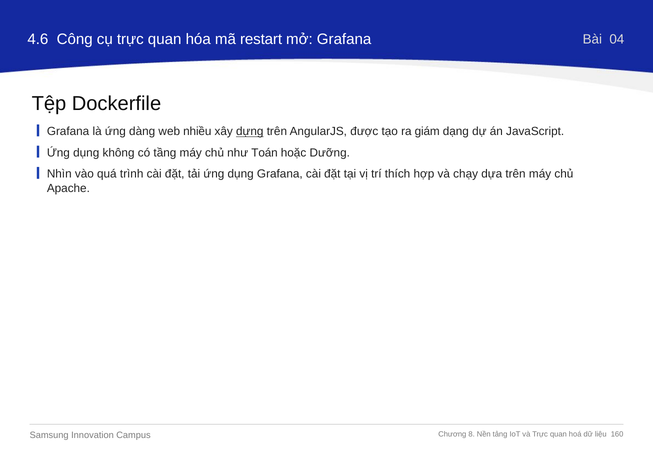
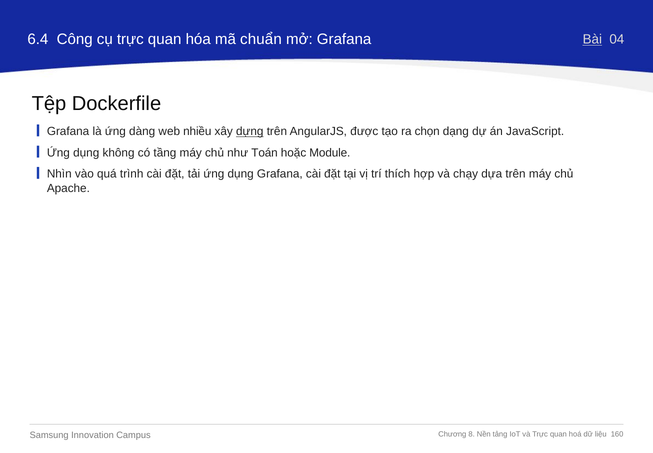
4.6: 4.6 -> 6.4
restart: restart -> chuẩn
Bài underline: none -> present
giám: giám -> chọn
Dưỡng: Dưỡng -> Module
